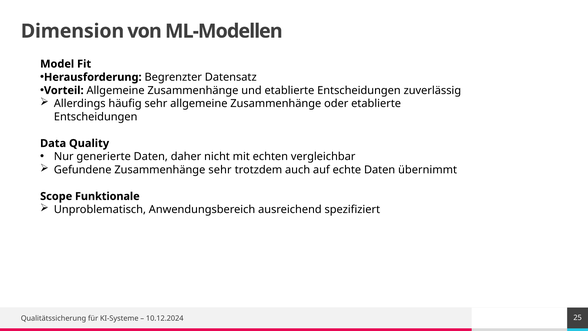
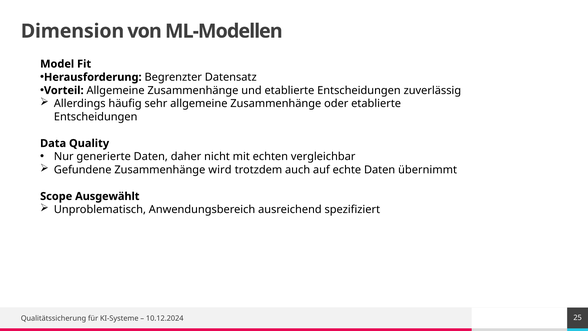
Zusammenhänge sehr: sehr -> wird
Funktionale: Funktionale -> Ausgewählt
